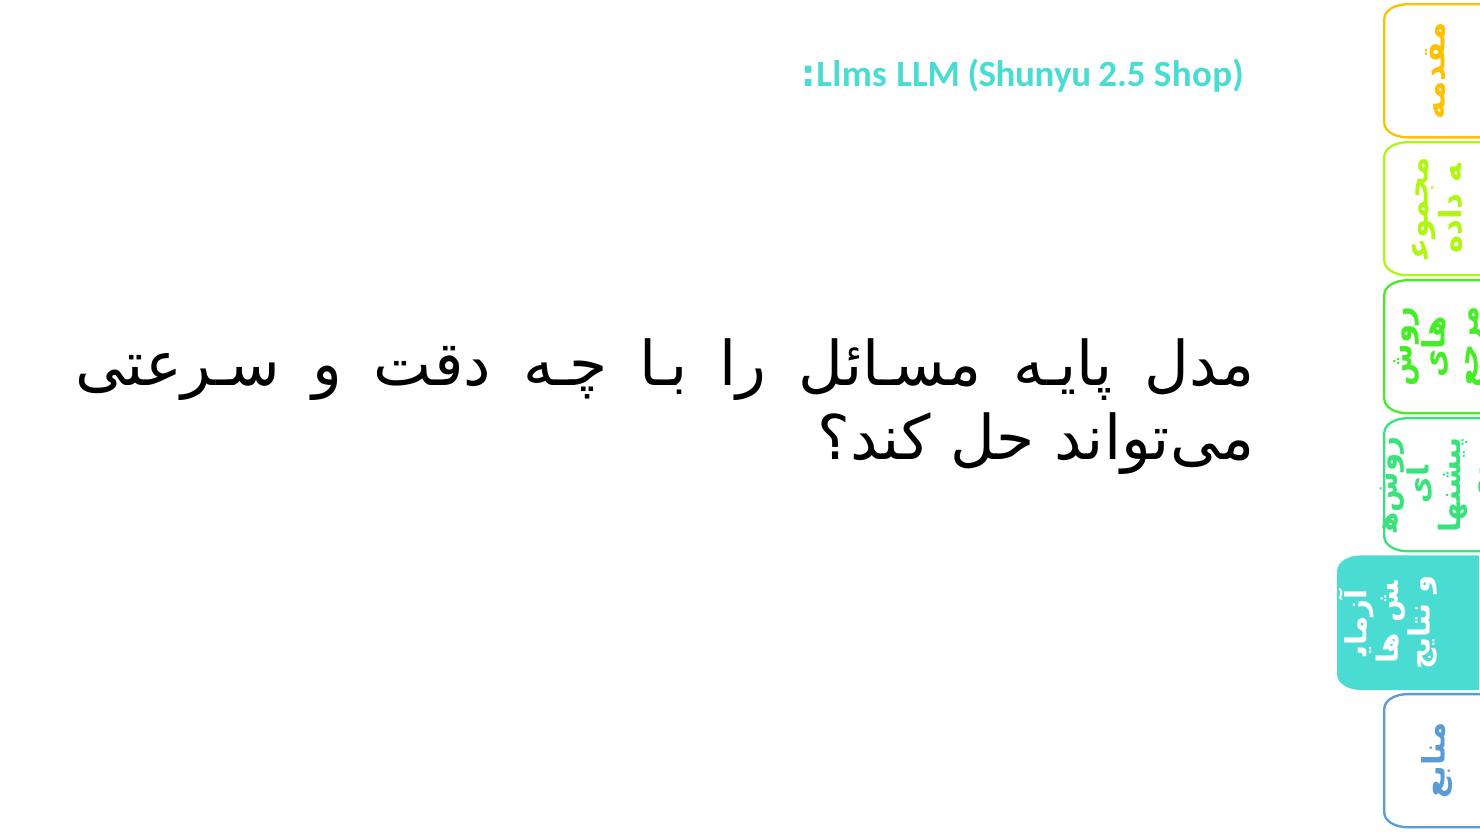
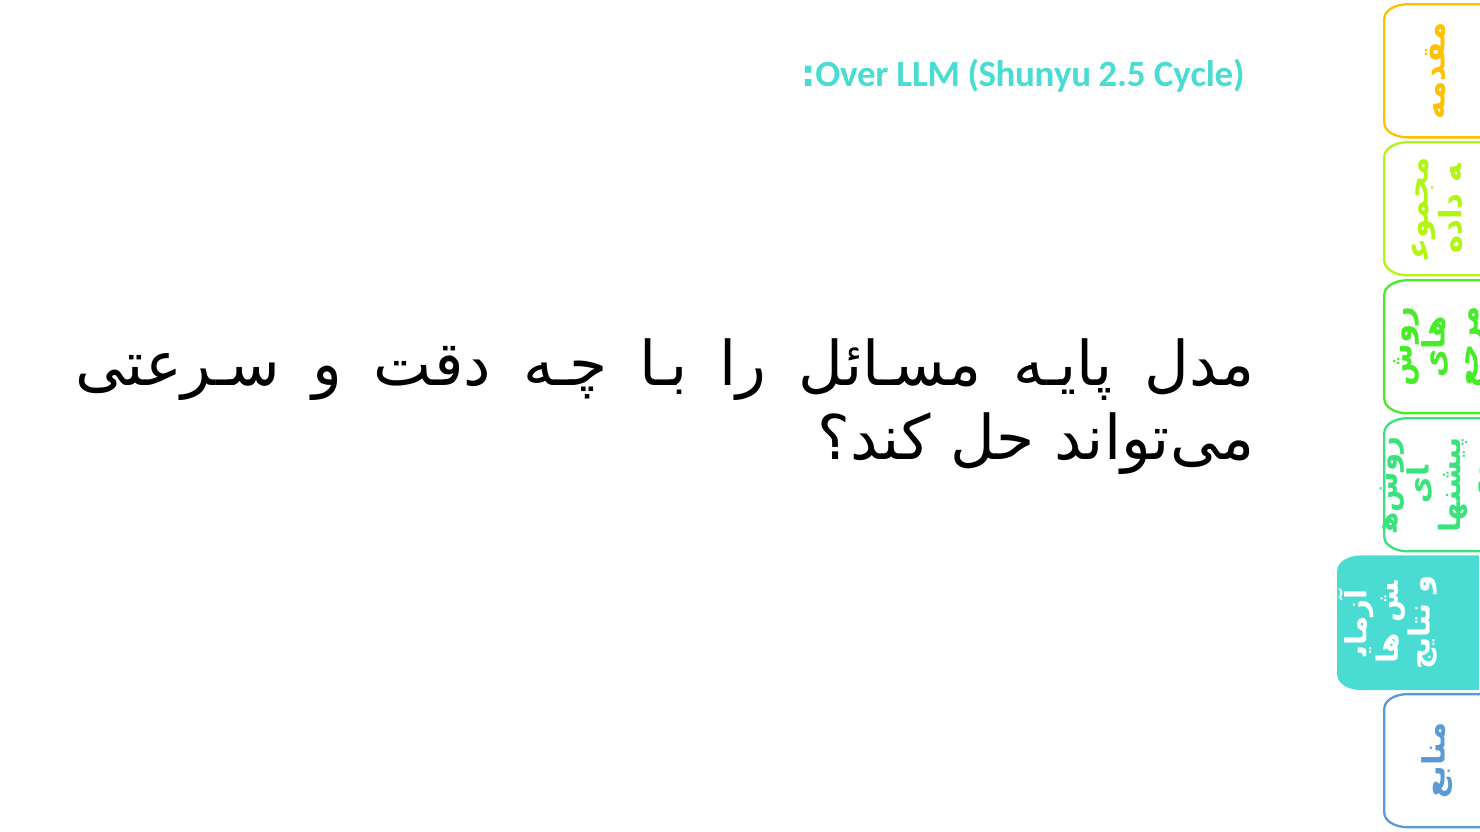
Llms: Llms -> Over
Shop: Shop -> Cycle
